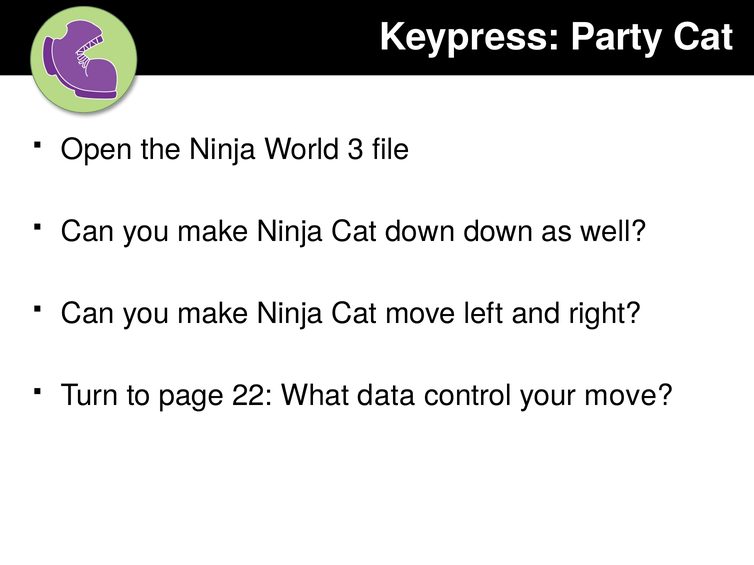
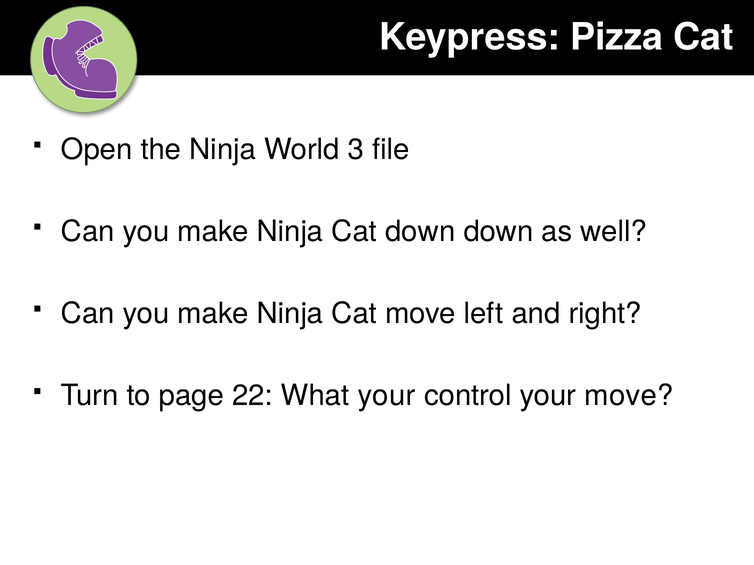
Party: Party -> Pizza
What data: data -> your
